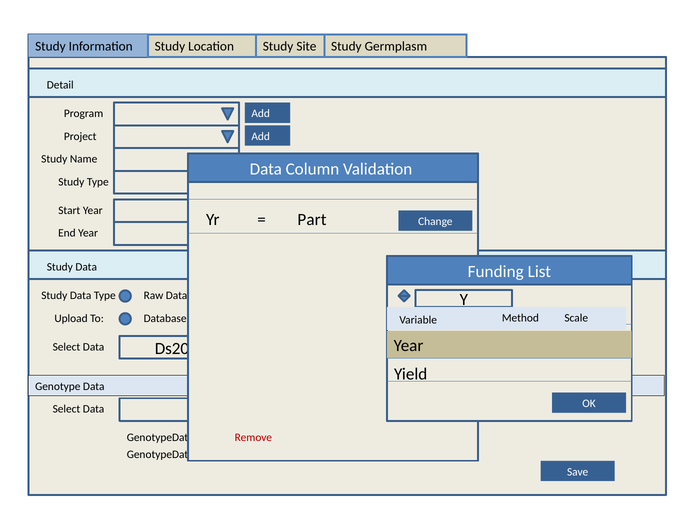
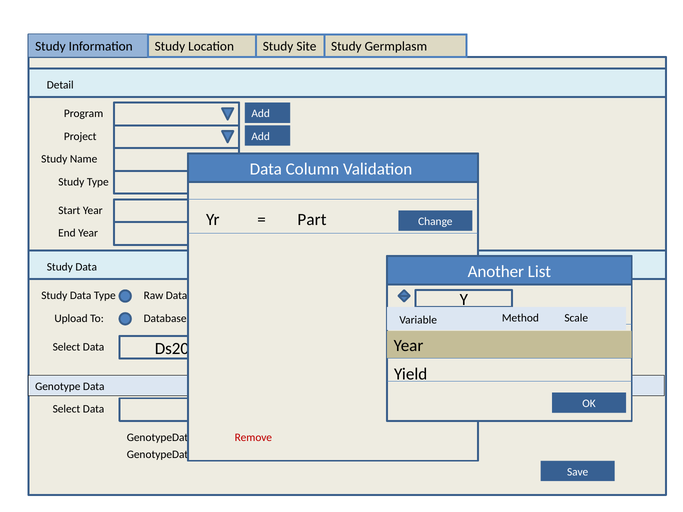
Funding: Funding -> Another
